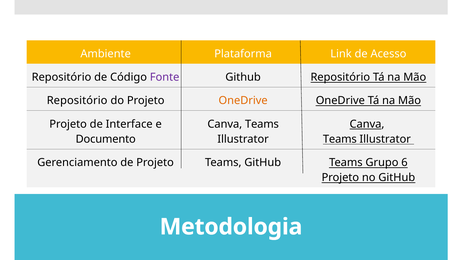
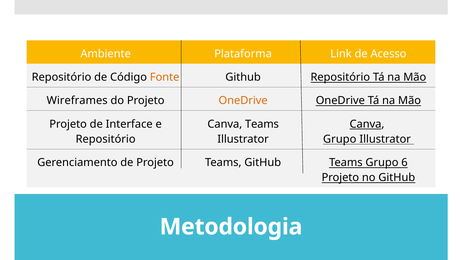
Fonte colour: purple -> orange
Repositório at (77, 101): Repositório -> Wireframes
Documento at (106, 139): Documento -> Repositório
Teams at (340, 139): Teams -> Grupo
